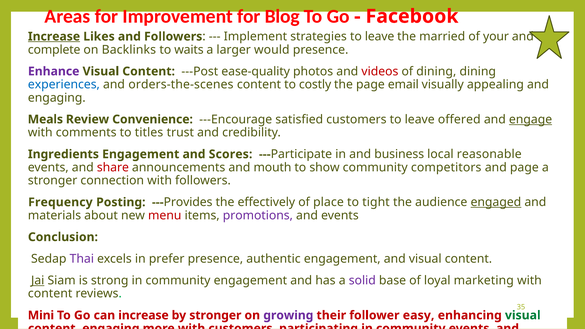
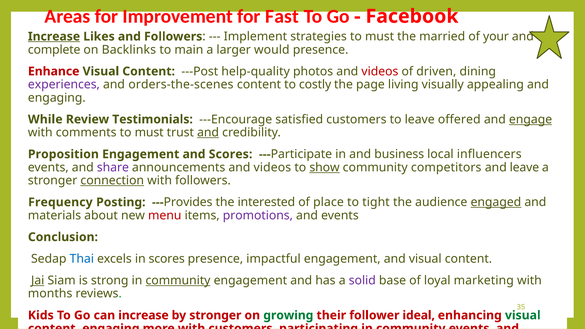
Blog: Blog -> Fast
strategies to leave: leave -> must
waits: waits -> main
Enhance colour: purple -> red
ease-quality: ease-quality -> help-quality
of dining: dining -> driven
experiences colour: blue -> purple
email: email -> living
Meals: Meals -> While
Convenience: Convenience -> Testimonials
comments to titles: titles -> must
and at (208, 133) underline: none -> present
Ingredients: Ingredients -> Proposition
reasonable: reasonable -> influencers
share colour: red -> purple
announcements and mouth: mouth -> videos
show underline: none -> present
and page: page -> leave
connection underline: none -> present
effectively: effectively -> interested
Thai colour: purple -> blue
in prefer: prefer -> scores
authentic: authentic -> impactful
community at (178, 281) underline: none -> present
content at (50, 294): content -> months
Mini: Mini -> Kids
growing colour: purple -> green
easy: easy -> ideal
